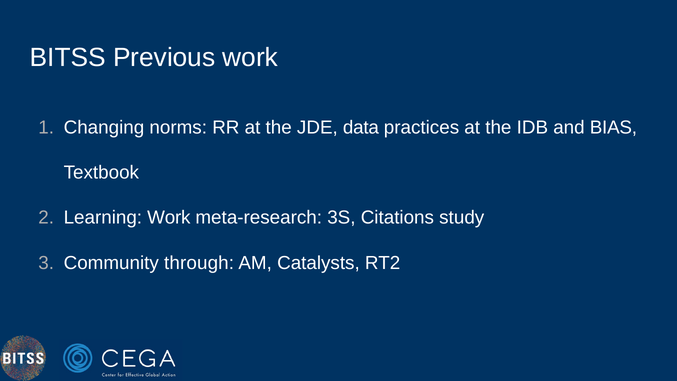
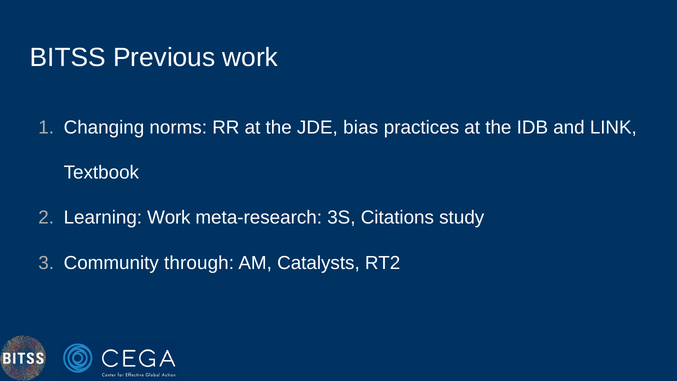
data: data -> bias
BIAS: BIAS -> LINK
